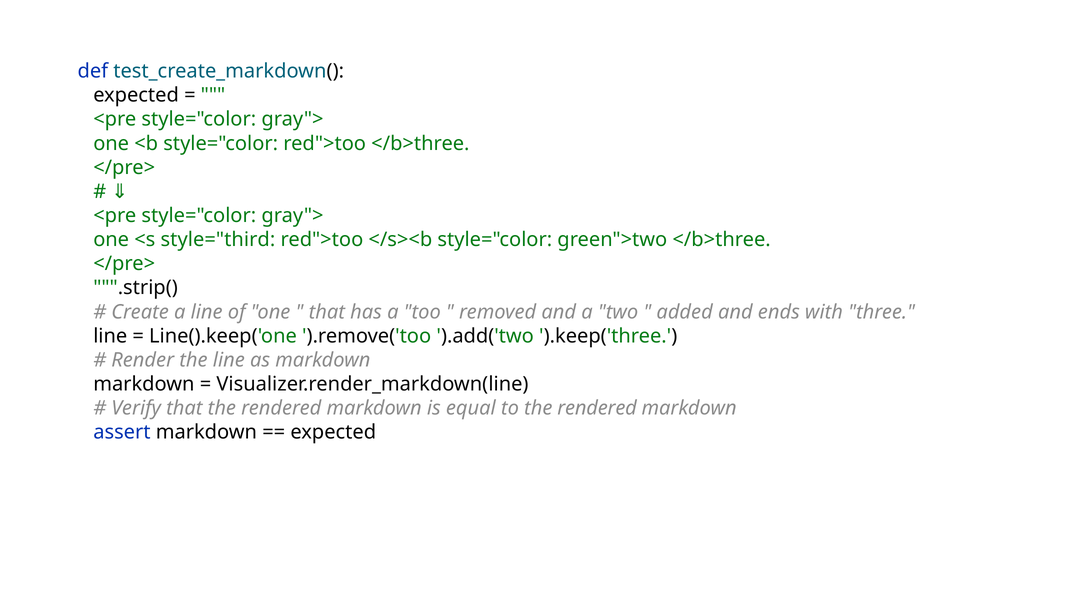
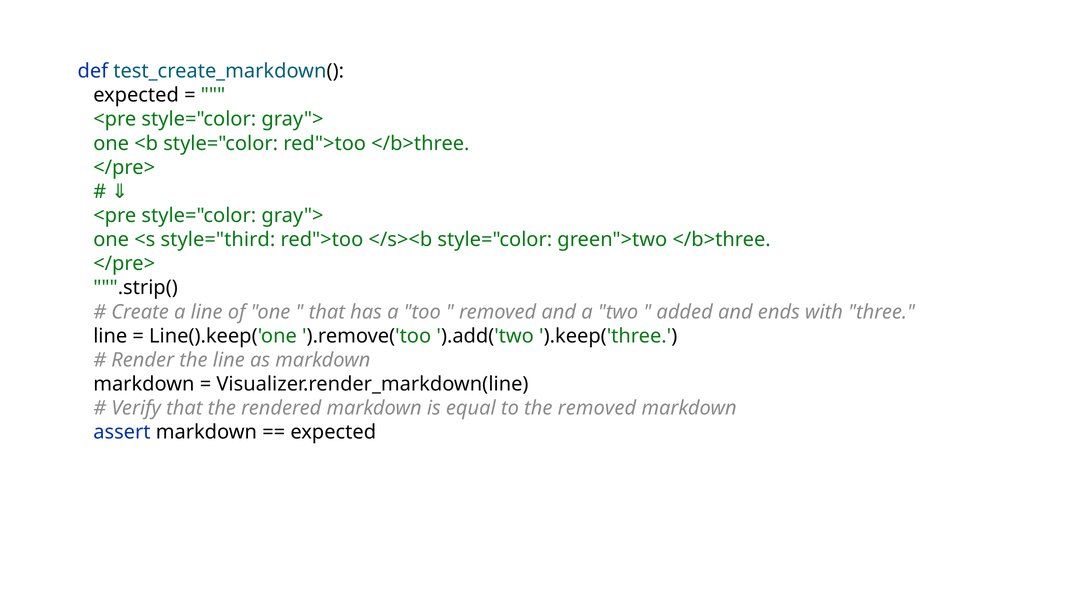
to the rendered: rendered -> removed
